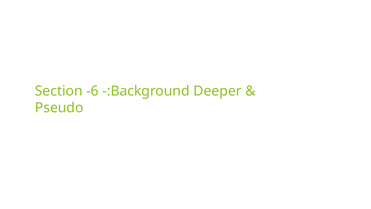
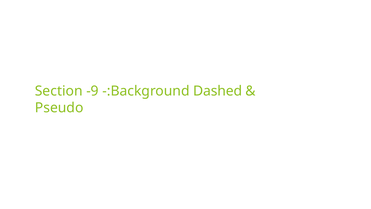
-6: -6 -> -9
Deeper: Deeper -> Dashed
